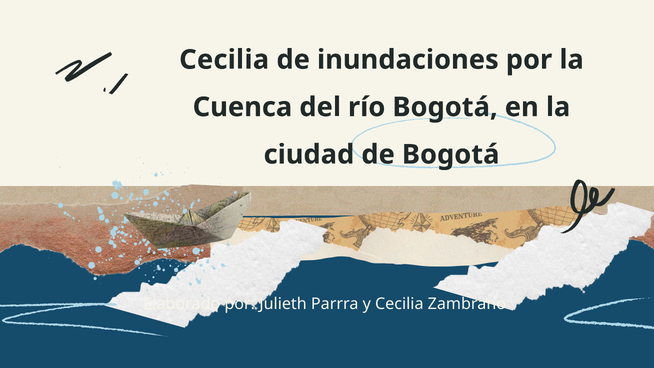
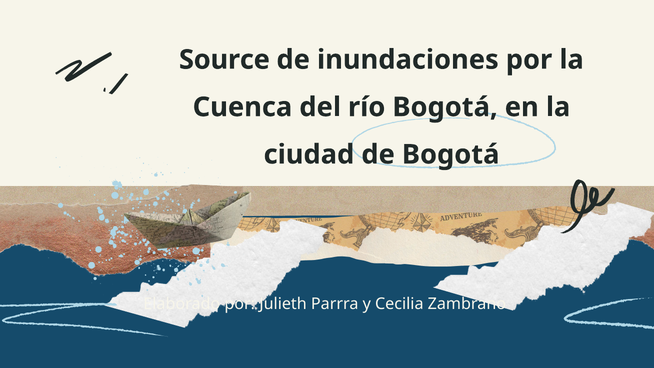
Cecilia at (224, 60): Cecilia -> Source
